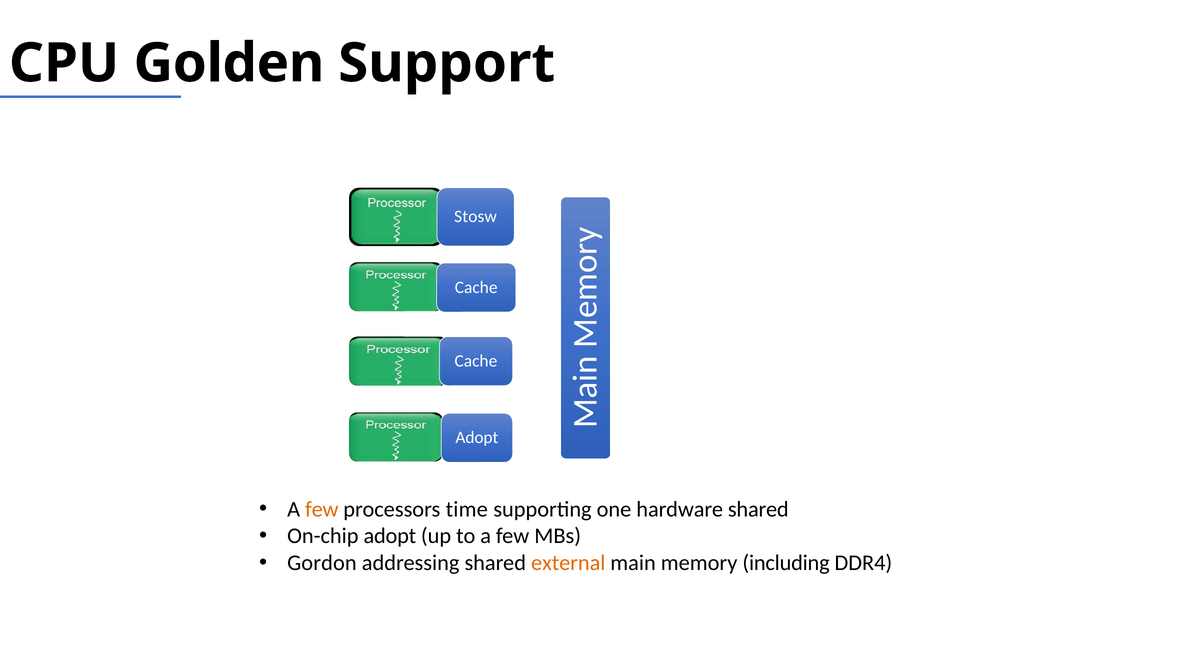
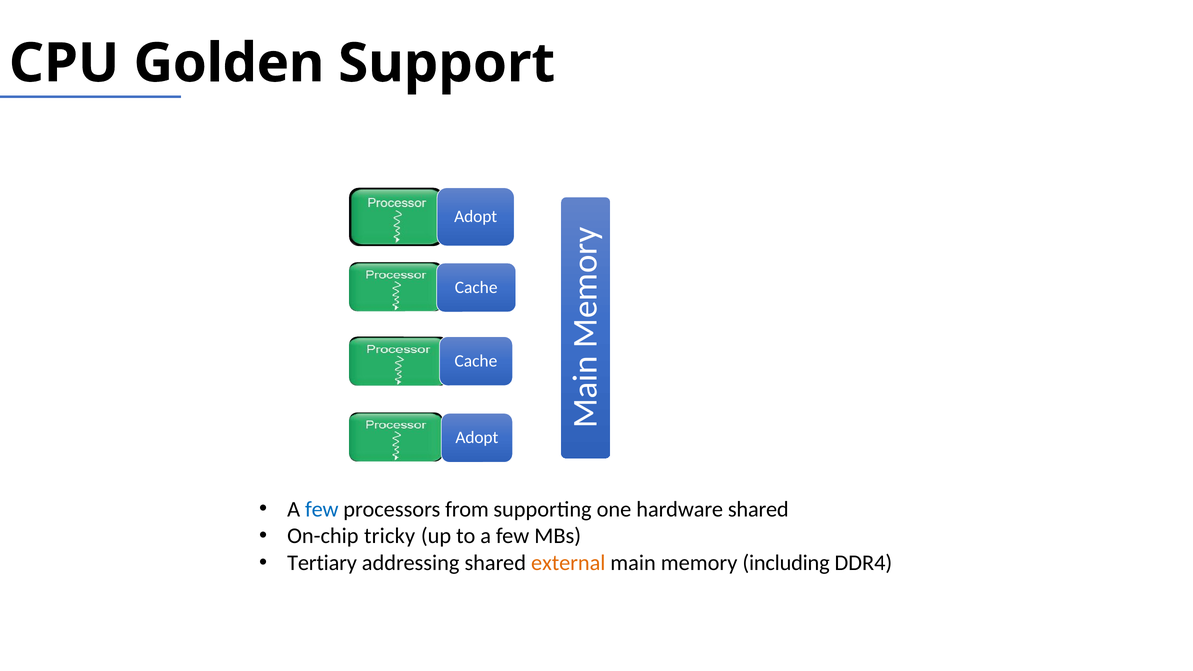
Stosw at (476, 217): Stosw -> Adopt
few at (322, 509) colour: orange -> blue
time: time -> from
On-chip adopt: adopt -> tricky
Gordon: Gordon -> Tertiary
